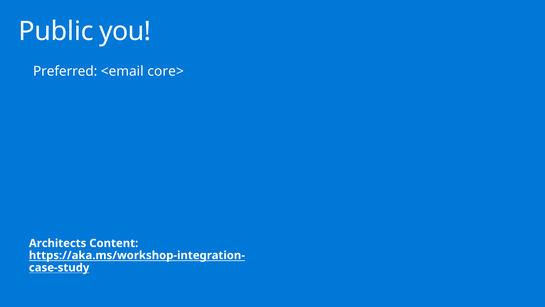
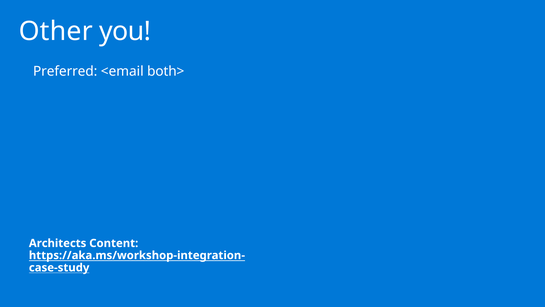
Public: Public -> Other
core>: core> -> both>
